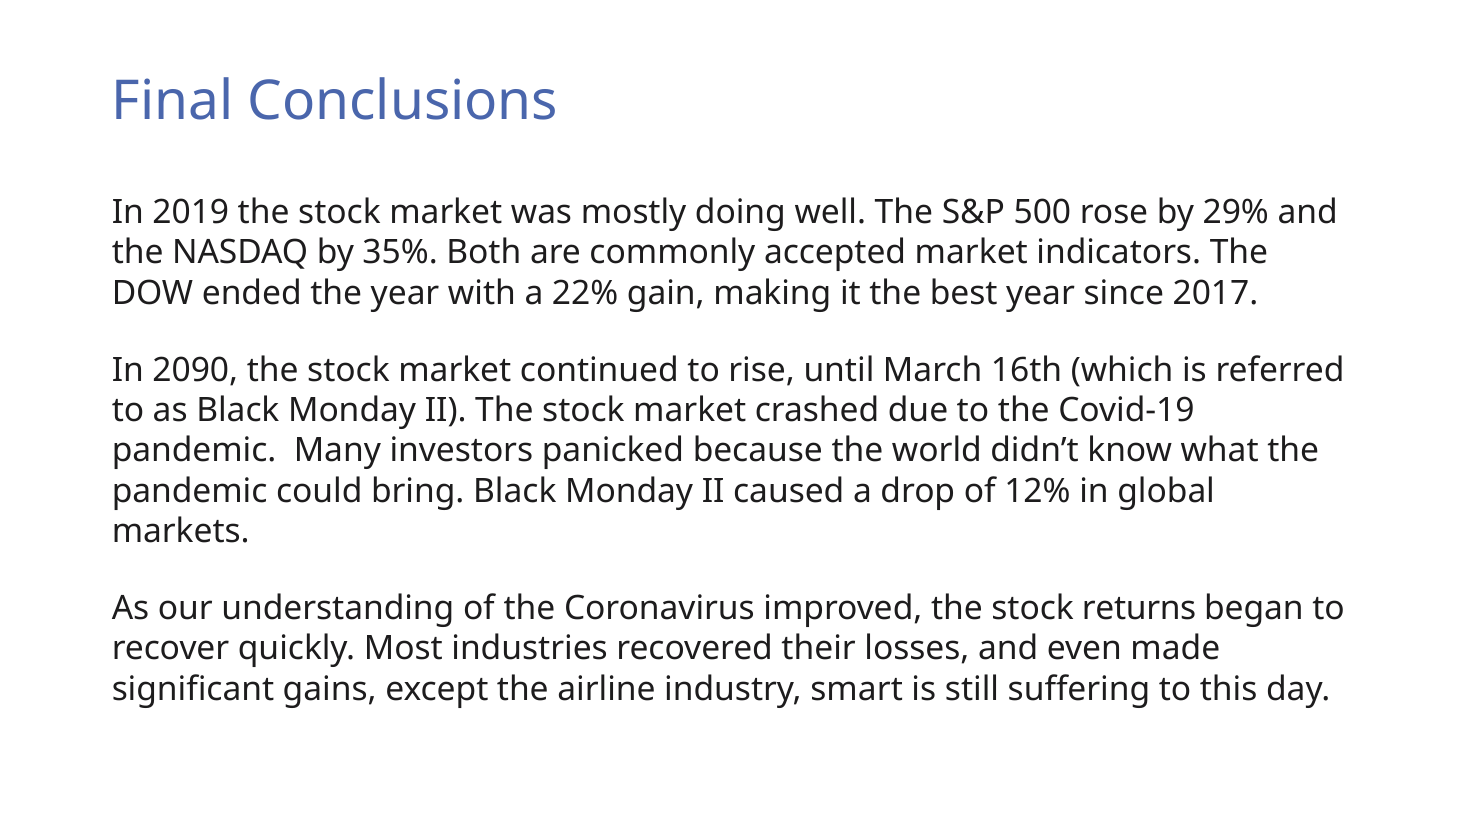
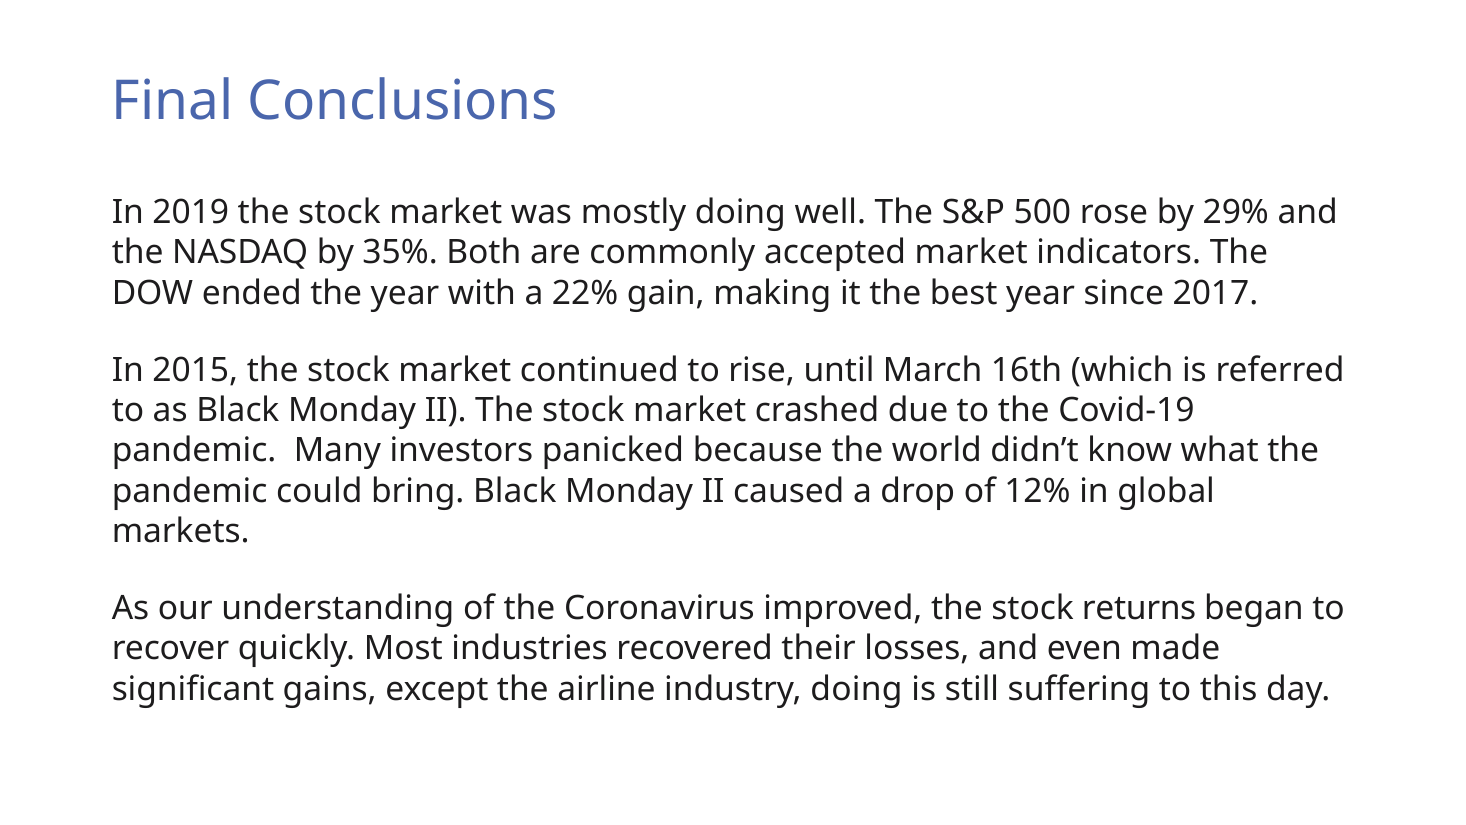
2090: 2090 -> 2015
industry smart: smart -> doing
